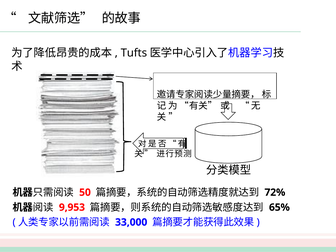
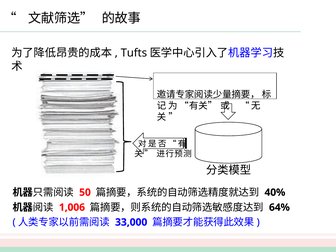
72%: 72% -> 40%
9,953: 9,953 -> 1,006
65%: 65% -> 64%
